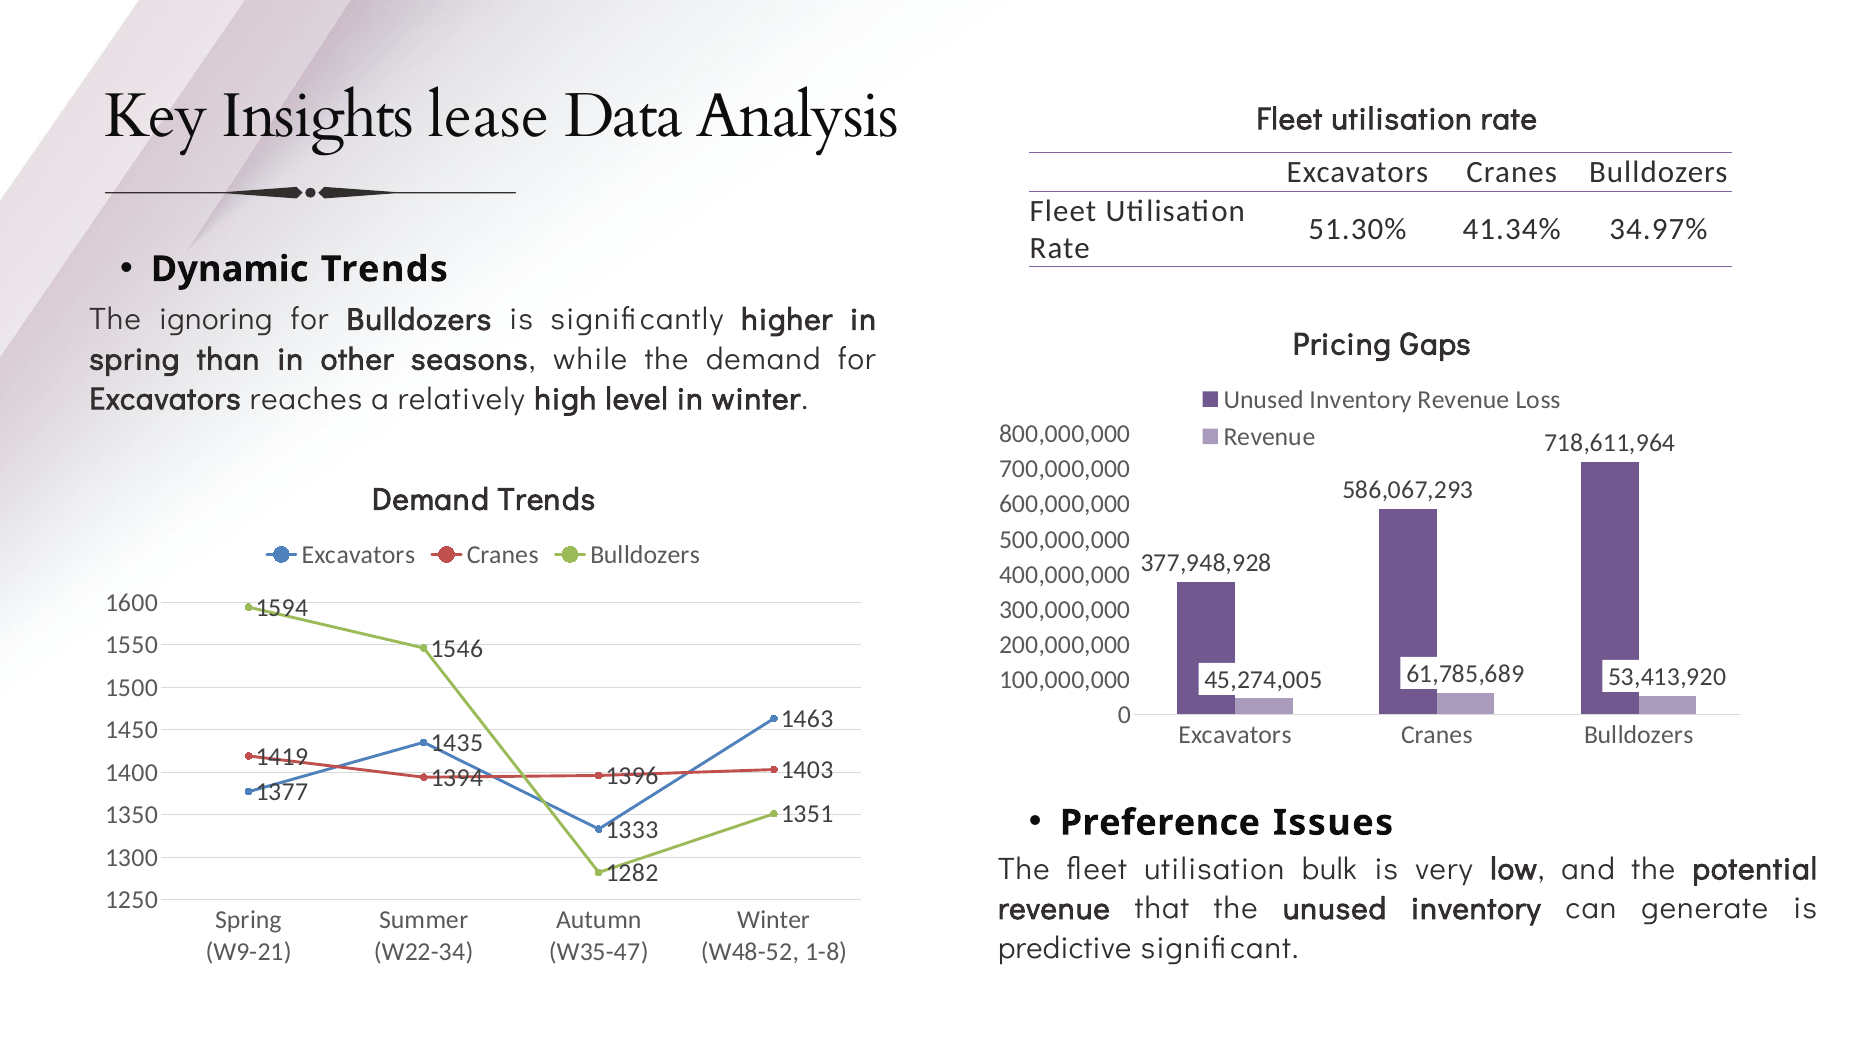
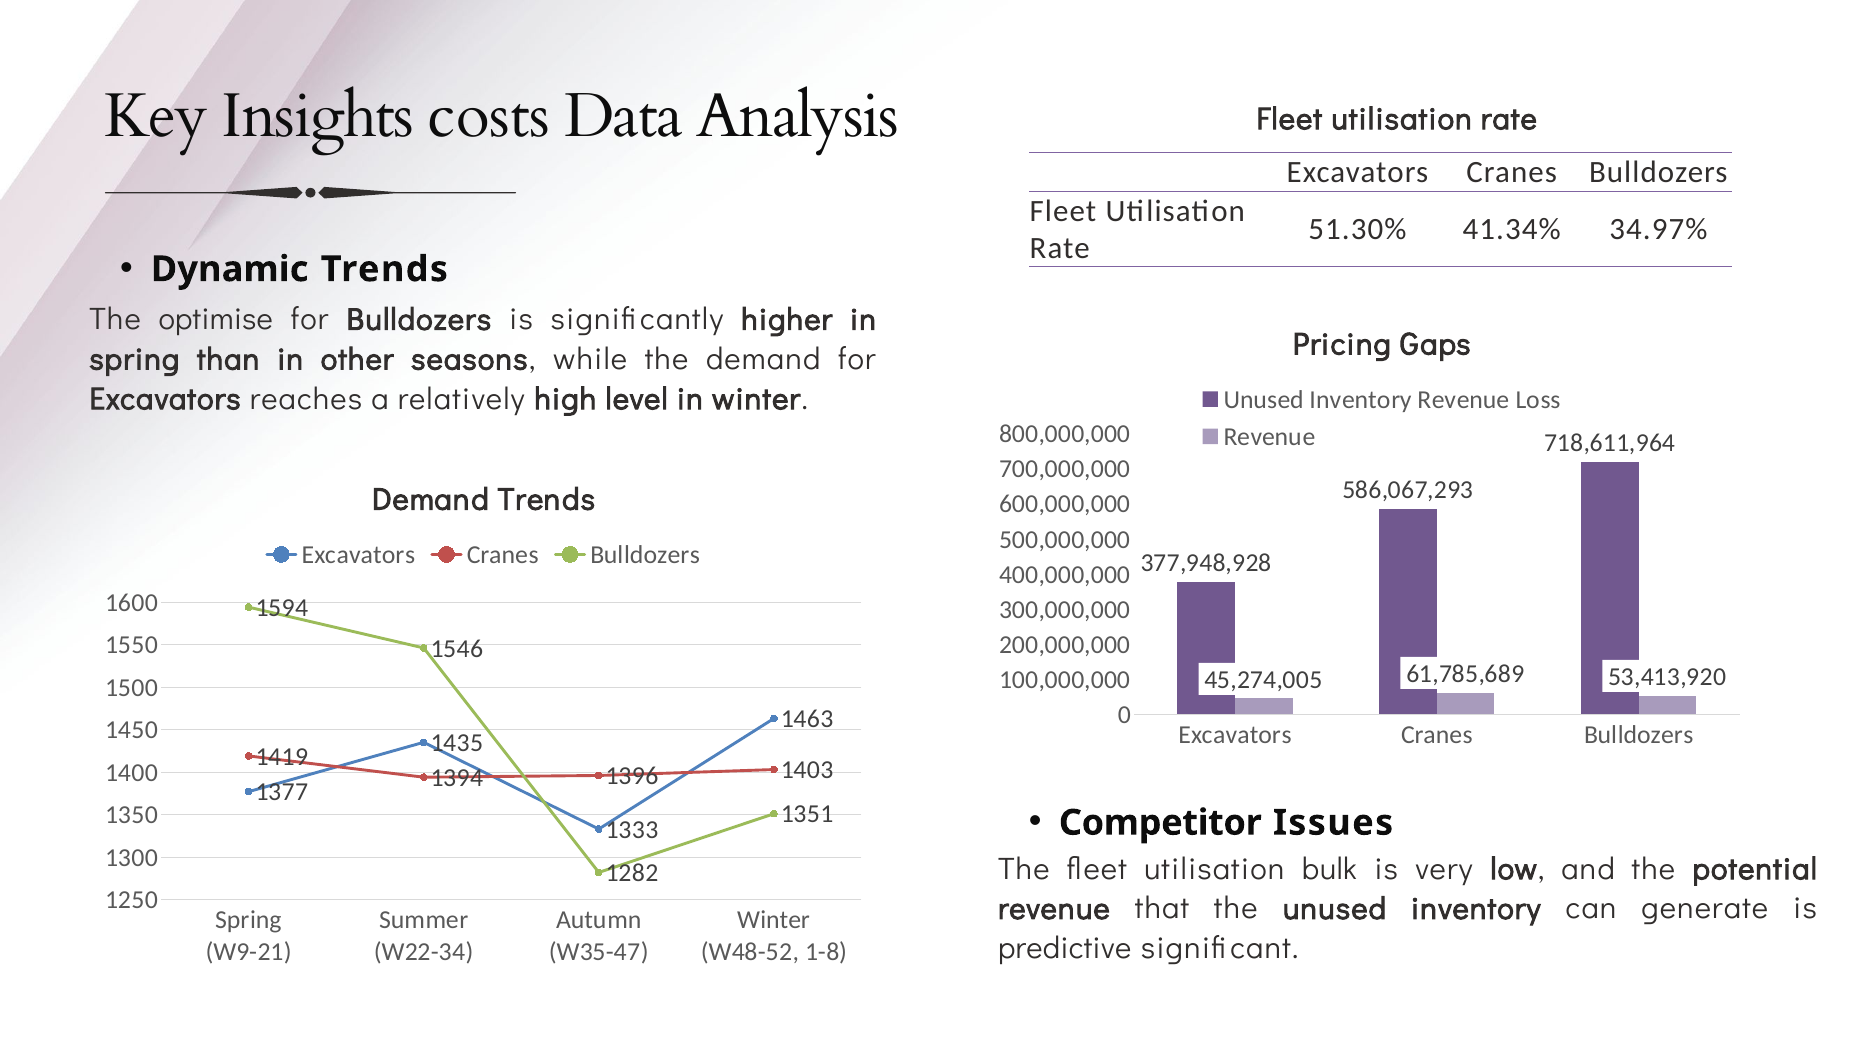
lease: lease -> costs
ignoring: ignoring -> optimise
Preference: Preference -> Competitor
